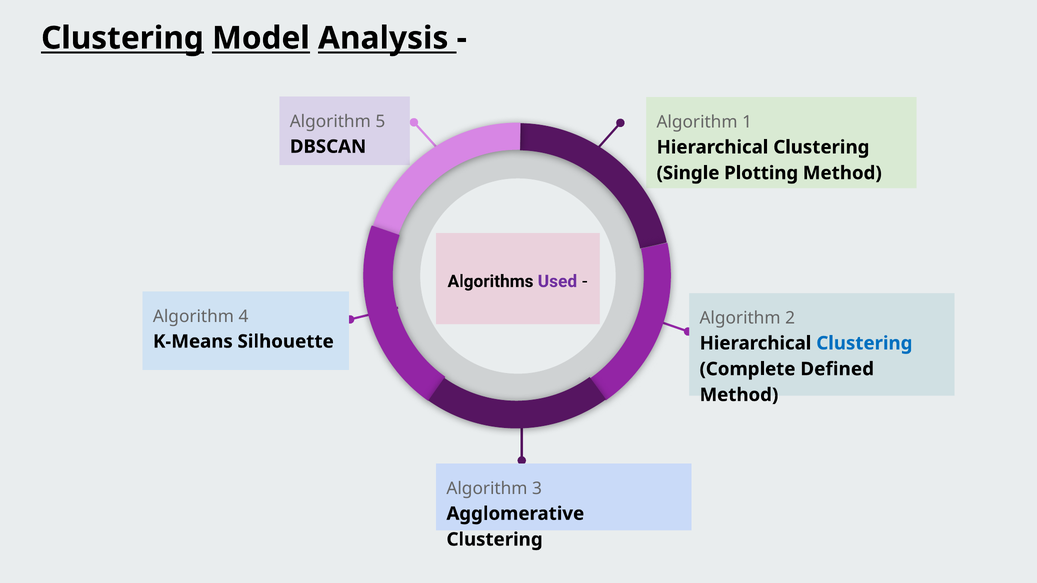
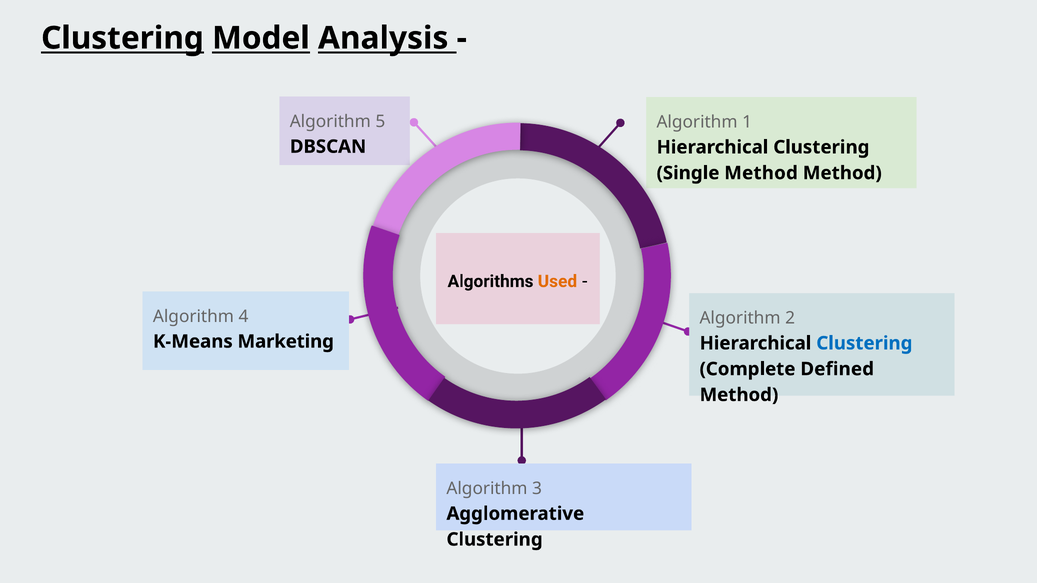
Plotting at (761, 173): Plotting -> Method
Used colour: purple -> orange
Silhouette: Silhouette -> Marketing
